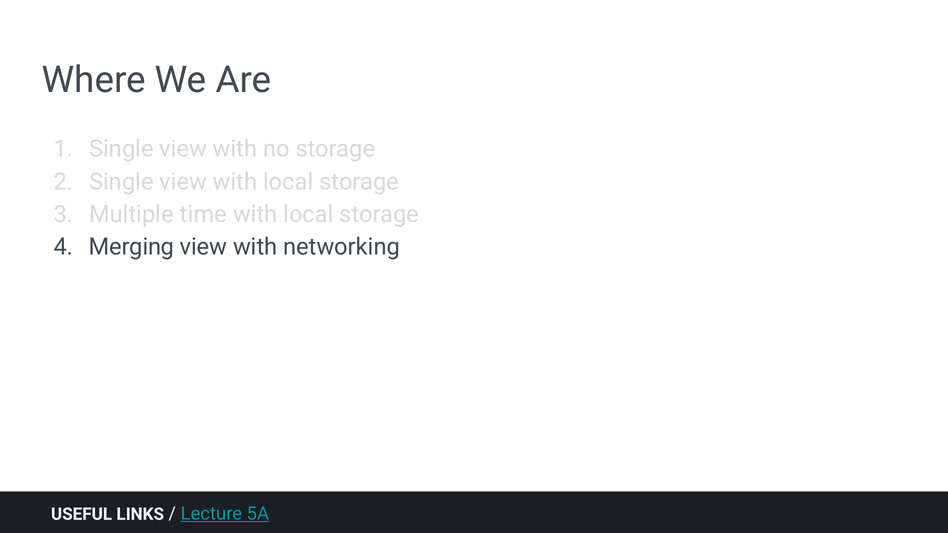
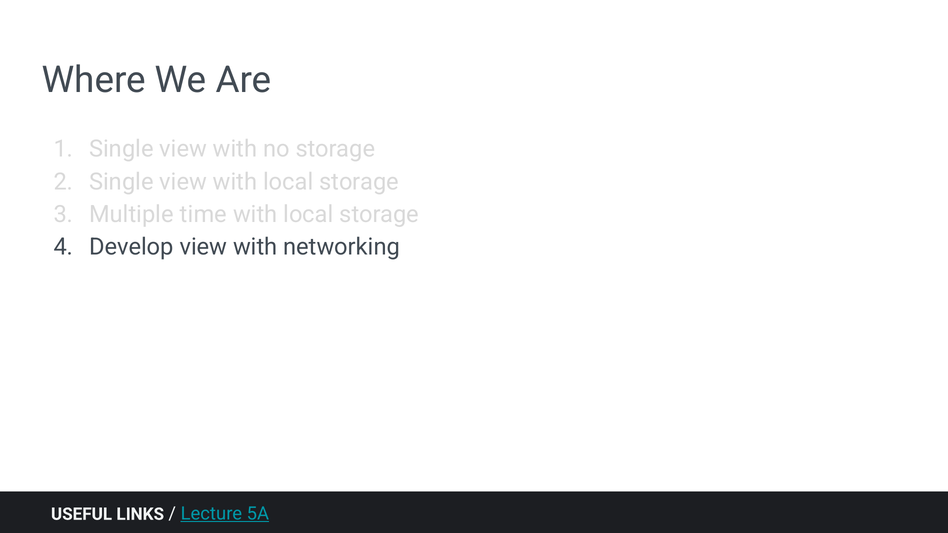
Merging: Merging -> Develop
